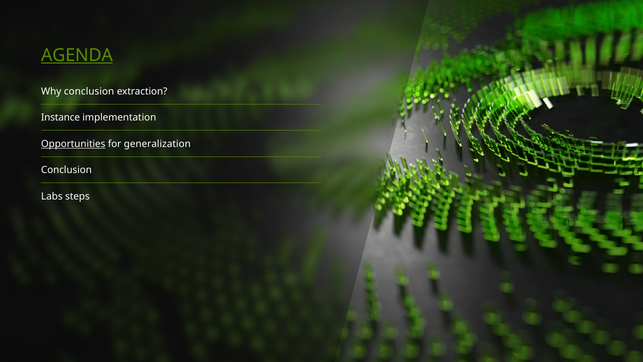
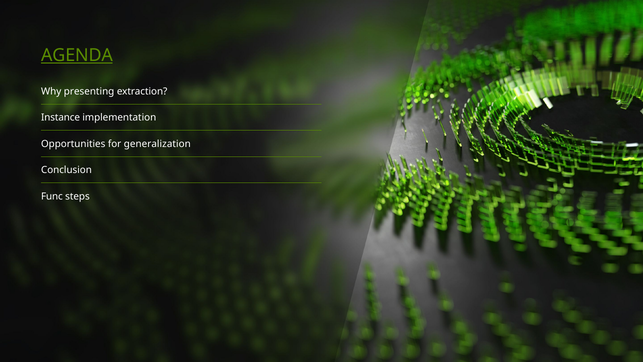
Why conclusion: conclusion -> presenting
Opportunities underline: present -> none
Labs: Labs -> Func
